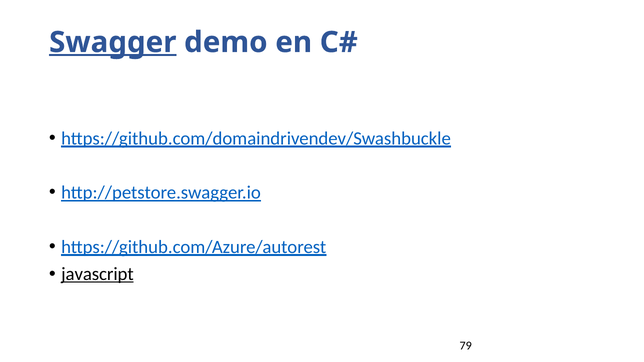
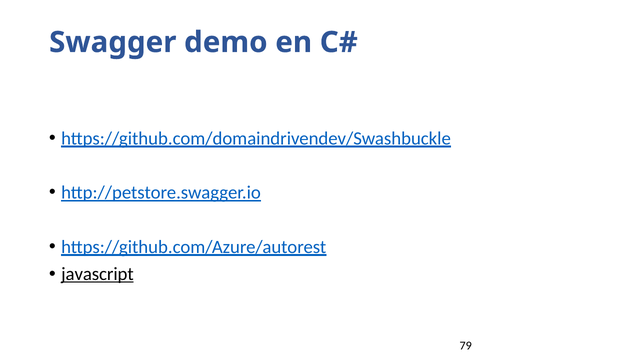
Swagger underline: present -> none
